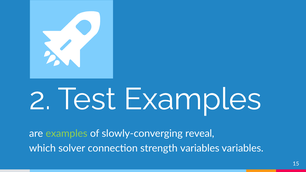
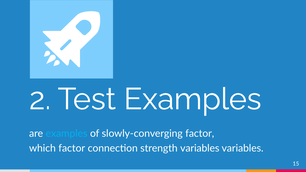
examples at (67, 134) colour: light green -> light blue
slowly-converging reveal: reveal -> factor
which solver: solver -> factor
